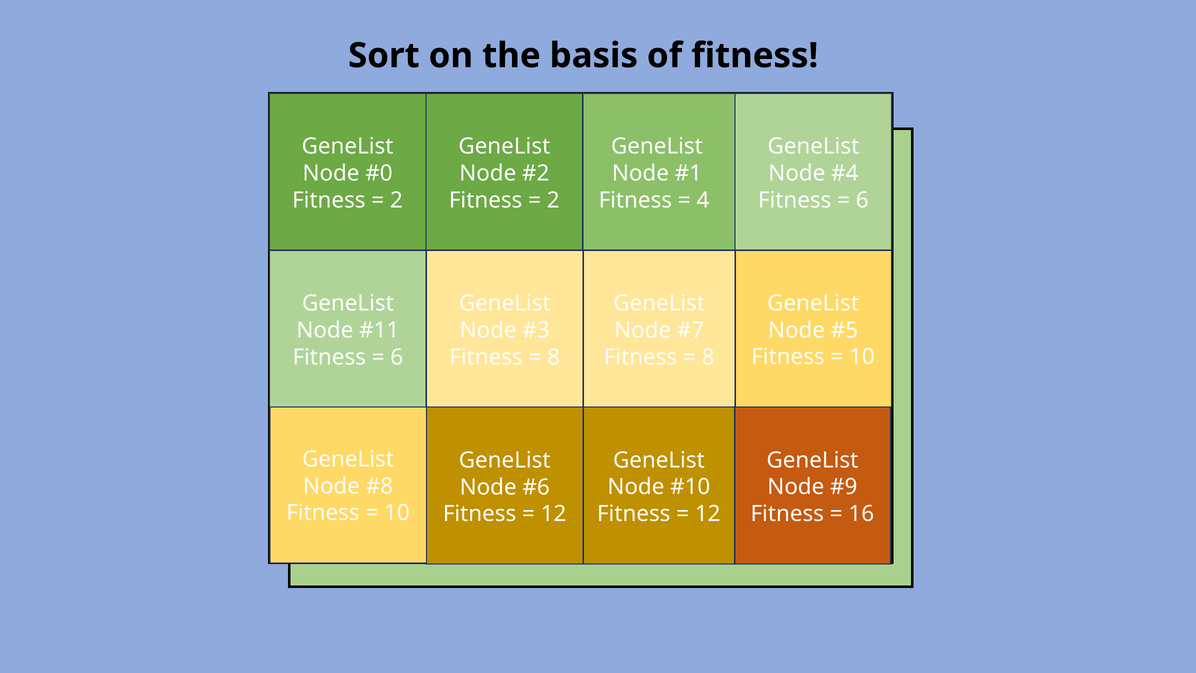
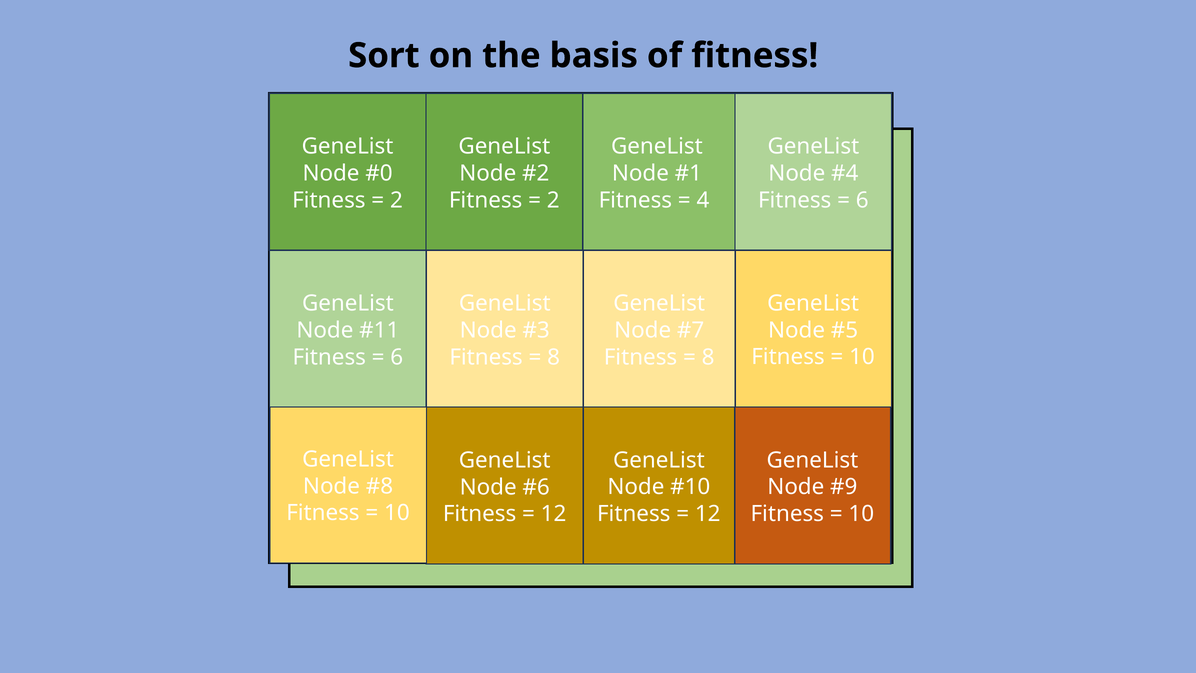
16 at (861, 514): 16 -> 10
